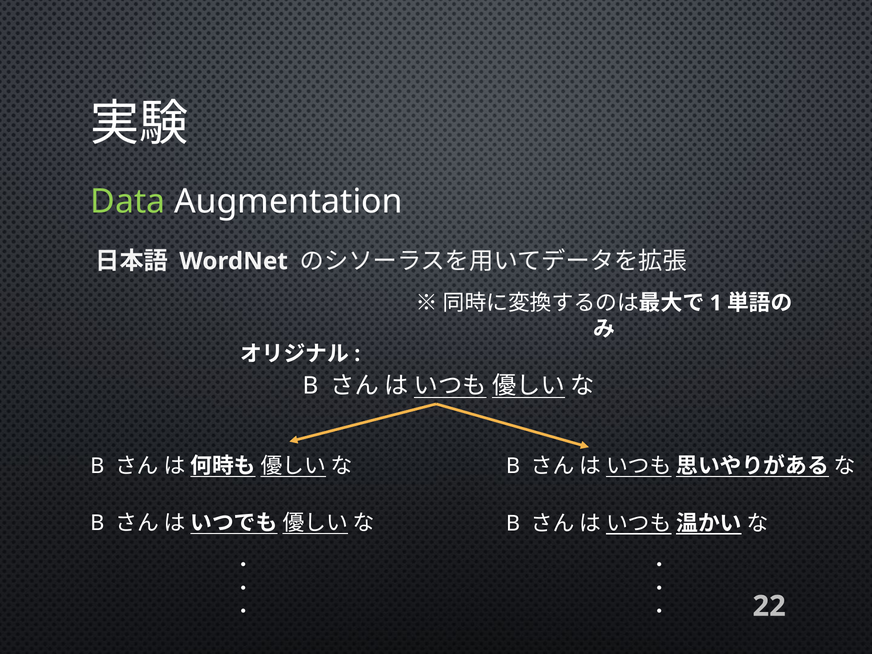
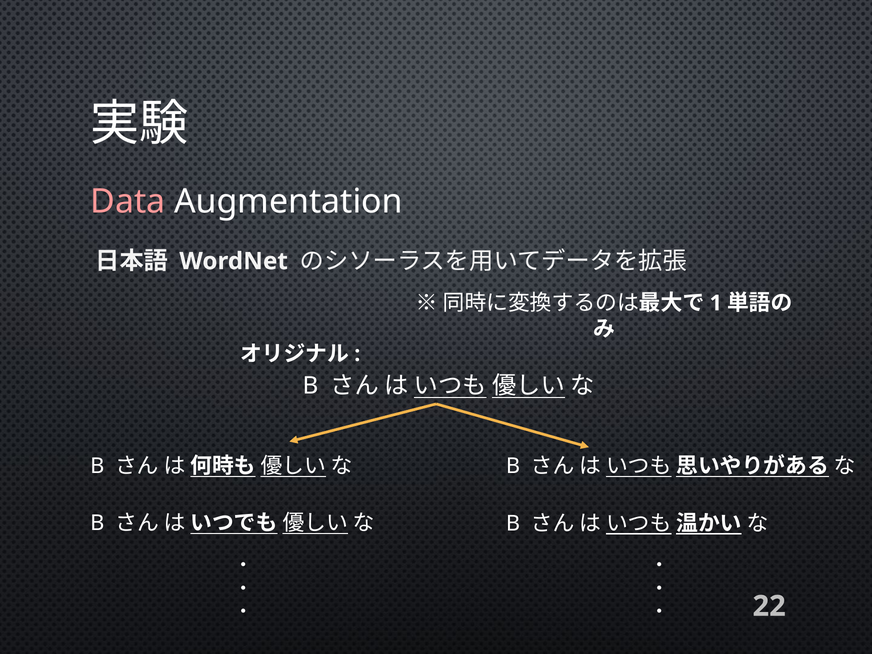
Data colour: light green -> pink
